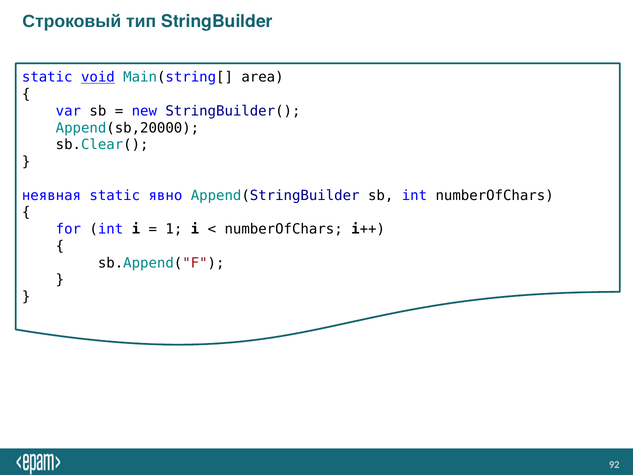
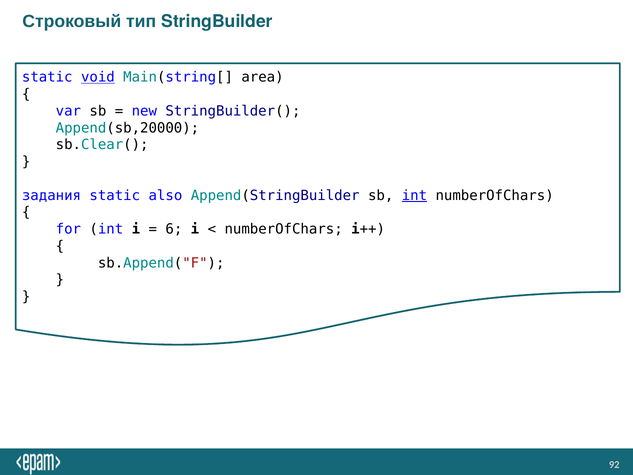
неявная: неявная -> задания
явно: явно -> also
int at (414, 195) underline: none -> present
1: 1 -> 6
